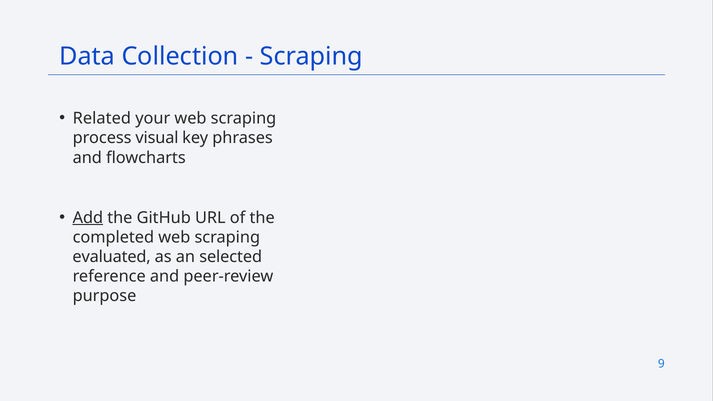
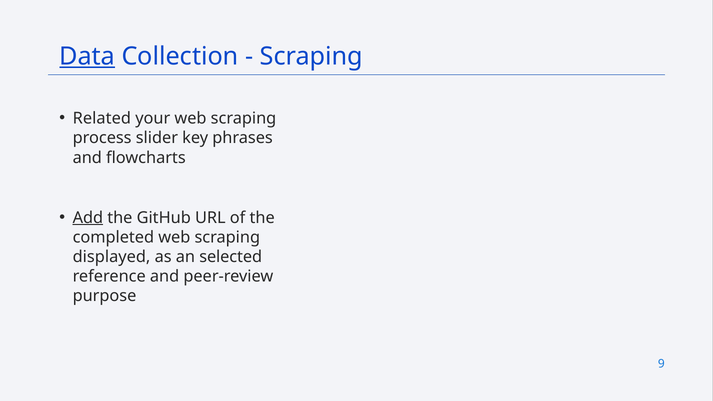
Data underline: none -> present
visual: visual -> slider
evaluated: evaluated -> displayed
